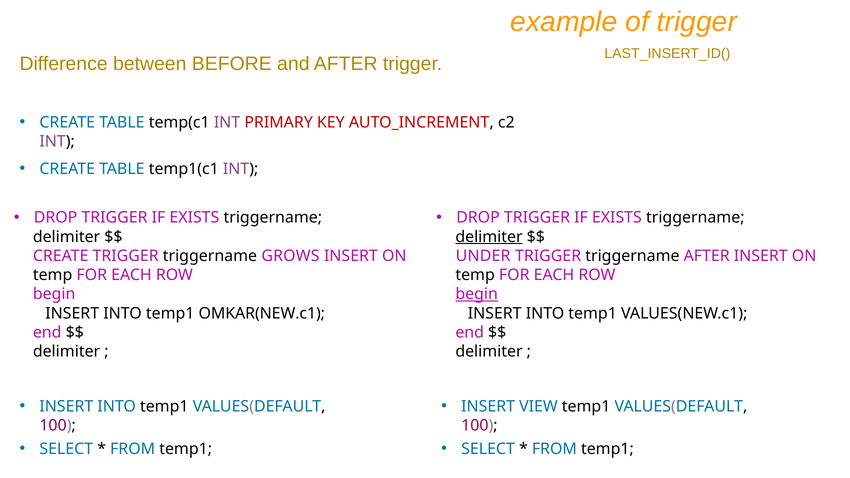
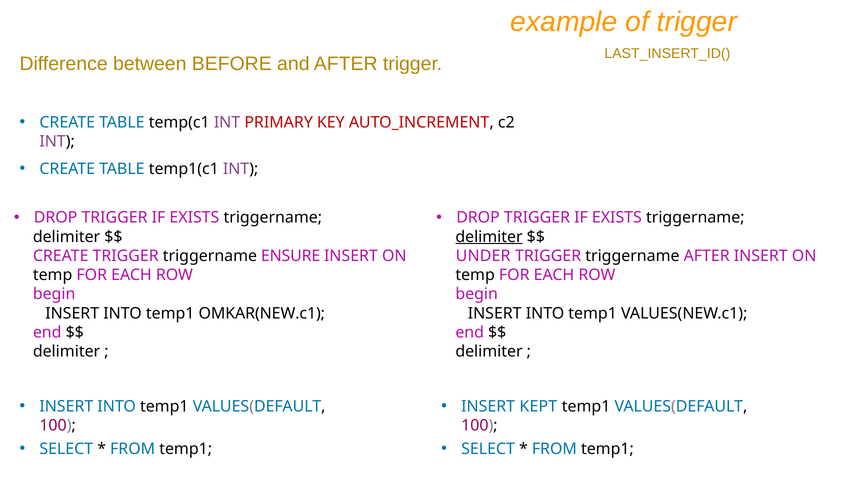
GROWS: GROWS -> ENSURE
begin at (477, 294) underline: present -> none
VIEW: VIEW -> KEPT
